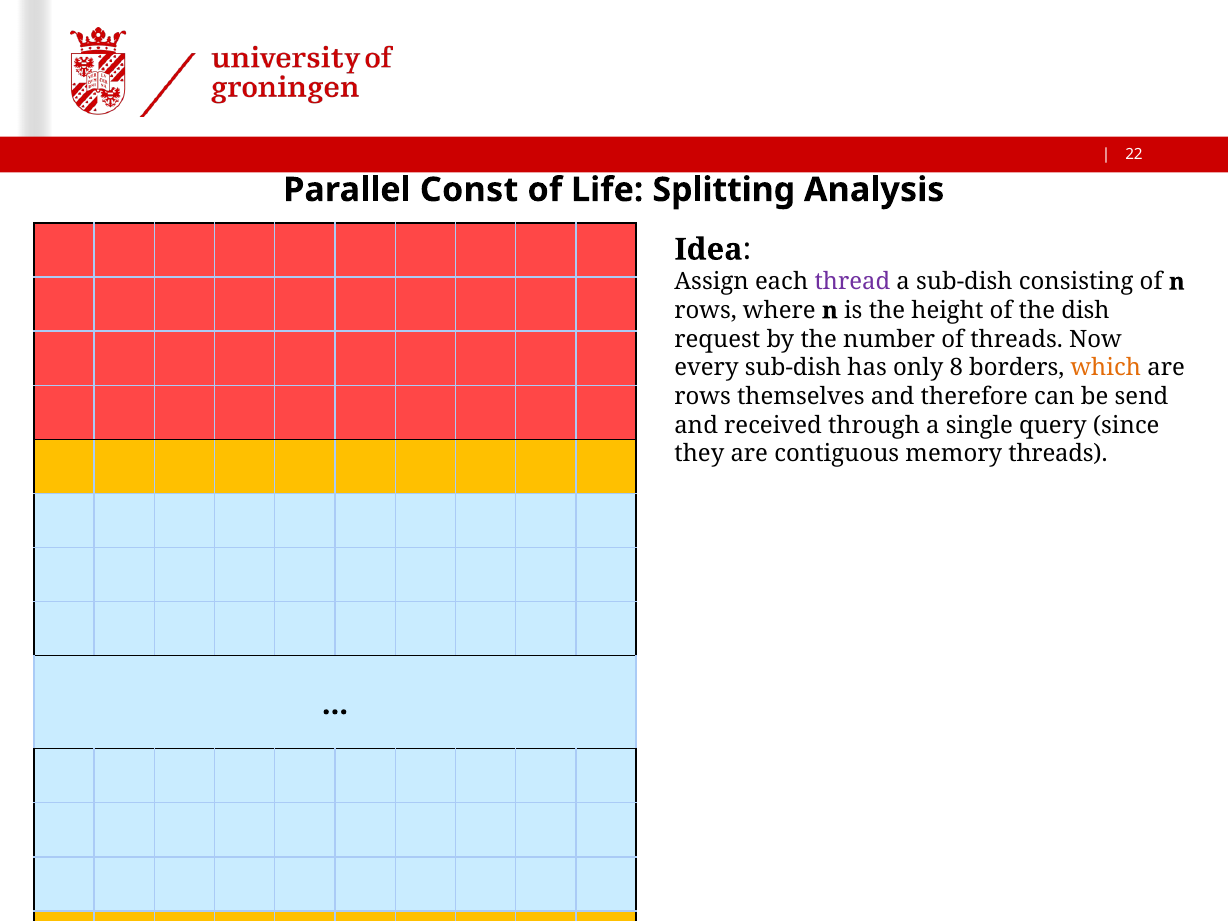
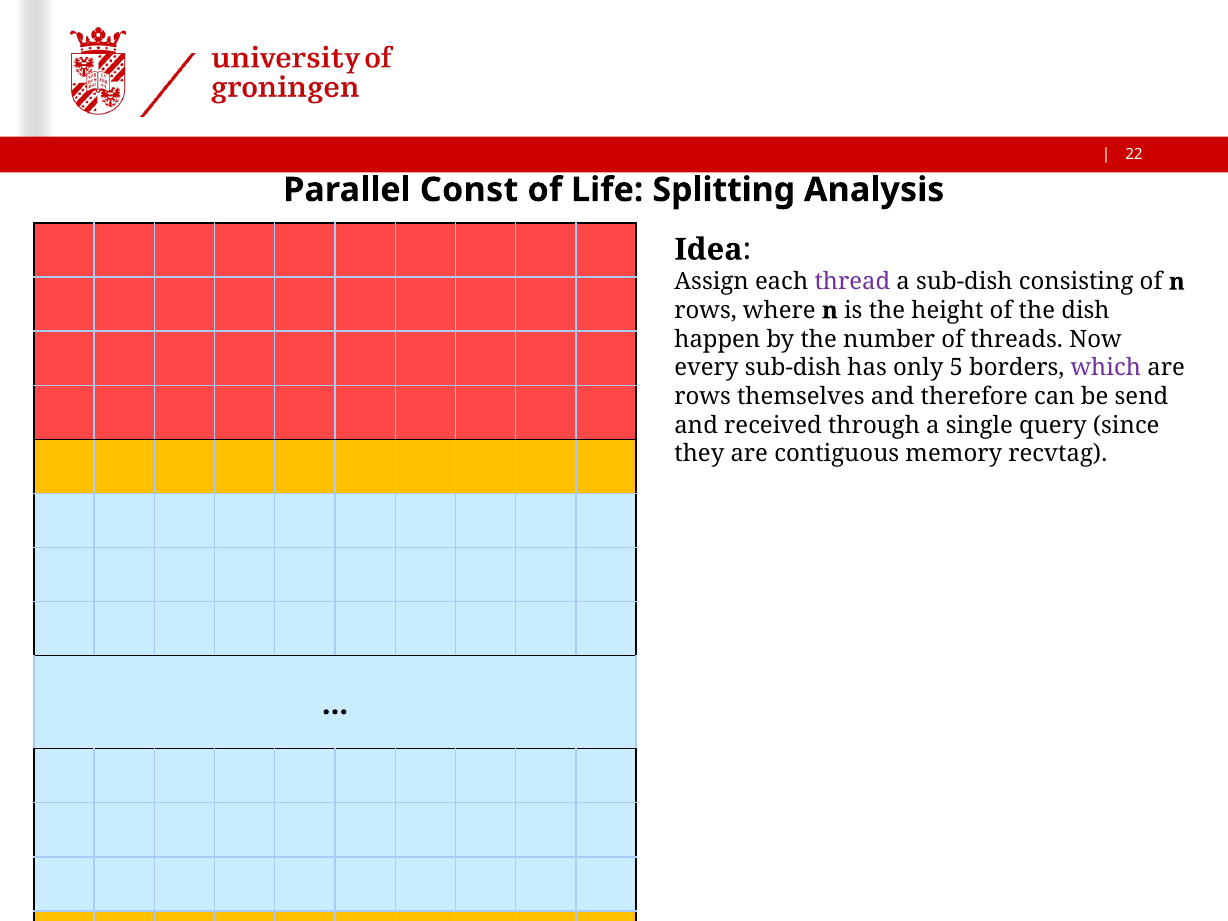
request: request -> happen
8: 8 -> 5
which colour: orange -> purple
memory threads: threads -> recvtag
